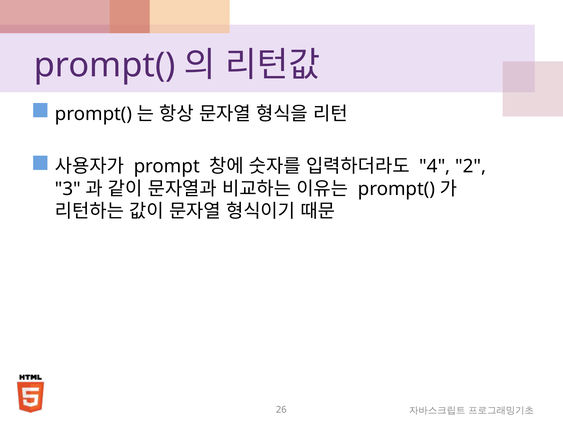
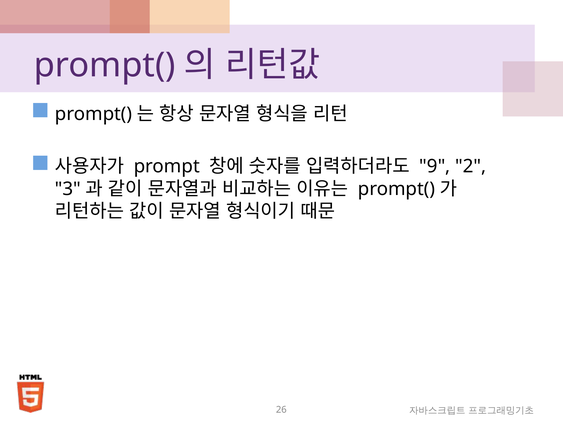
4: 4 -> 9
